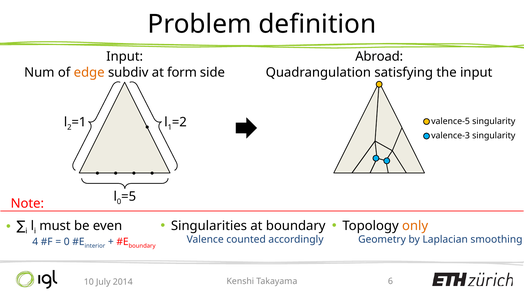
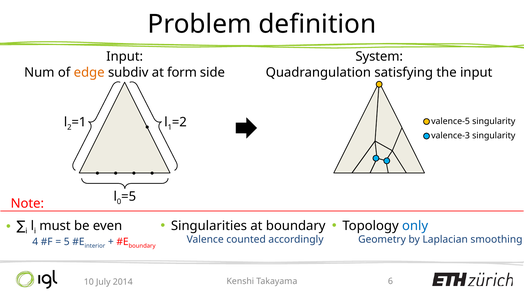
Abroad: Abroad -> System
only colour: orange -> blue
0 at (67, 242): 0 -> 5
